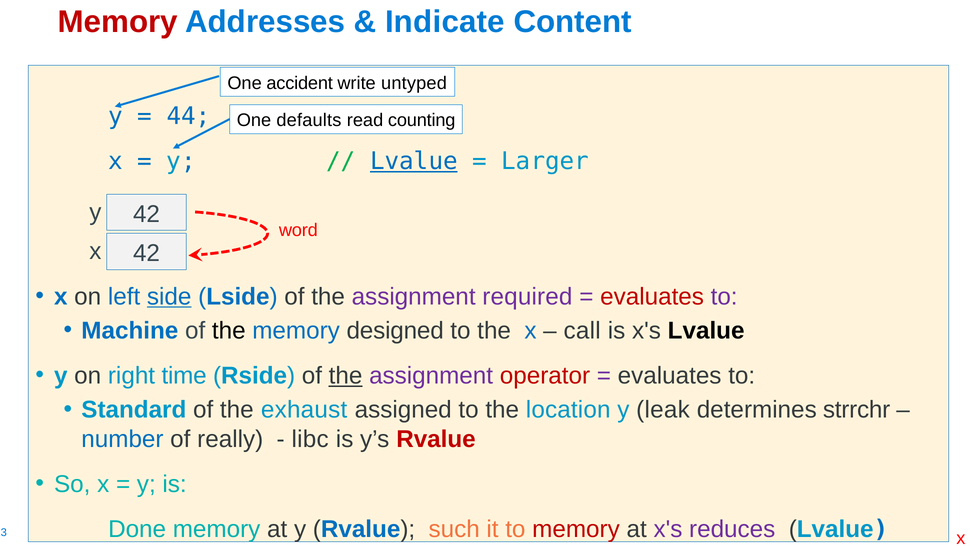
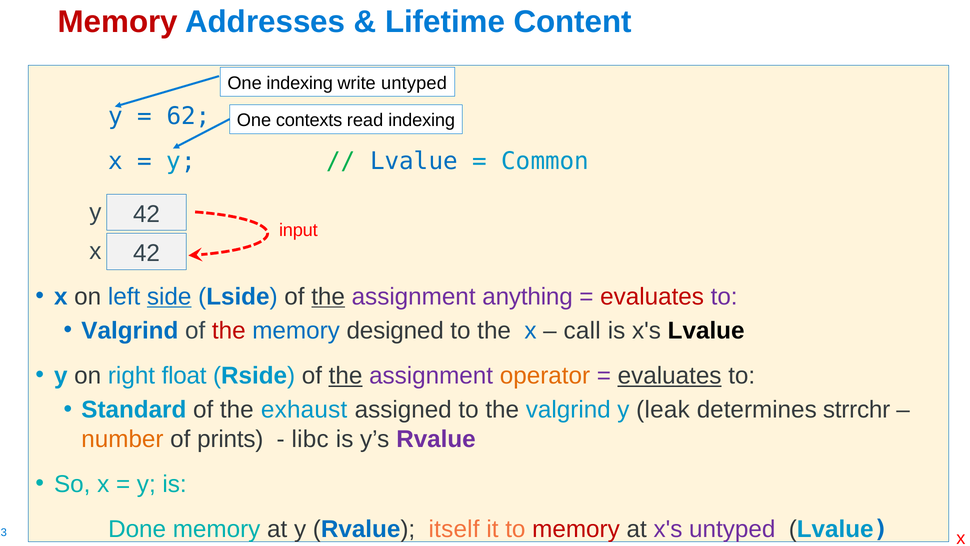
Indicate: Indicate -> Lifetime
One accident: accident -> indexing
44: 44 -> 62
defaults: defaults -> contexts
read counting: counting -> indexing
Lvalue at (414, 161) underline: present -> none
Larger: Larger -> Common
word: word -> input
the at (328, 296) underline: none -> present
required: required -> anything
Machine at (130, 331): Machine -> Valgrind
the at (229, 331) colour: black -> red
time: time -> float
operator colour: red -> orange
evaluates at (670, 376) underline: none -> present
the location: location -> valgrind
number colour: blue -> orange
really: really -> prints
Rvalue at (436, 439) colour: red -> purple
such: such -> itself
x's reduces: reduces -> untyped
